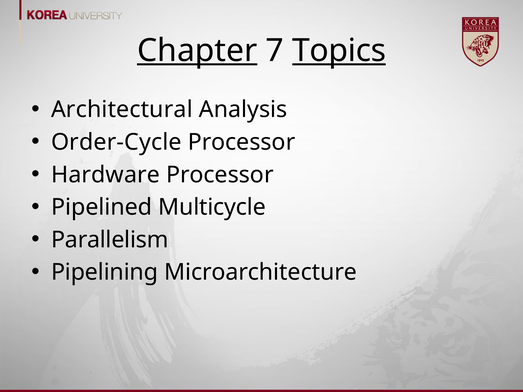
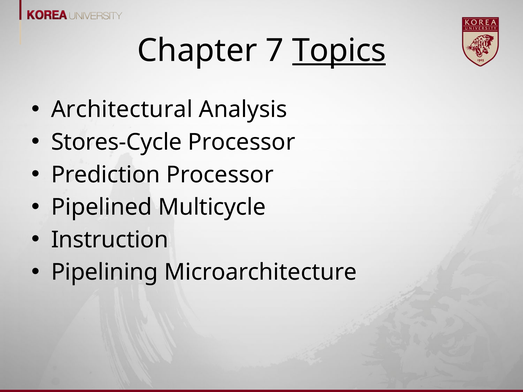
Chapter underline: present -> none
Order-Cycle: Order-Cycle -> Stores-Cycle
Hardware: Hardware -> Prediction
Parallelism: Parallelism -> Instruction
